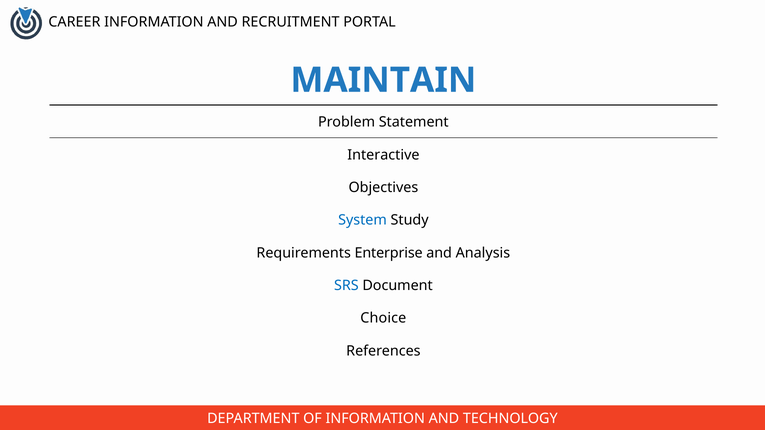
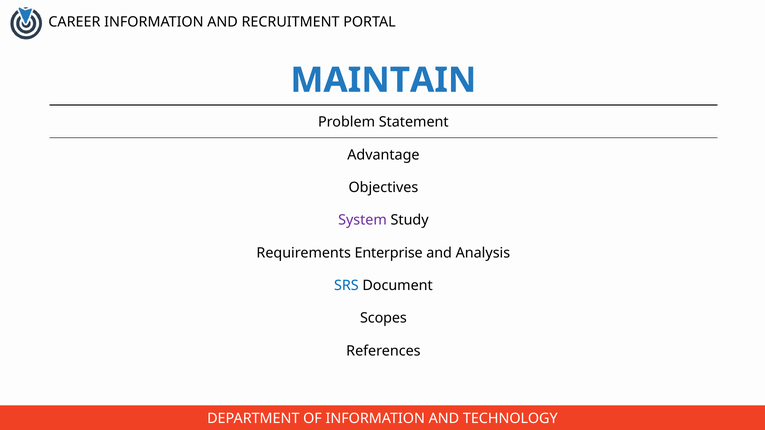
Interactive: Interactive -> Advantage
System colour: blue -> purple
Choice: Choice -> Scopes
